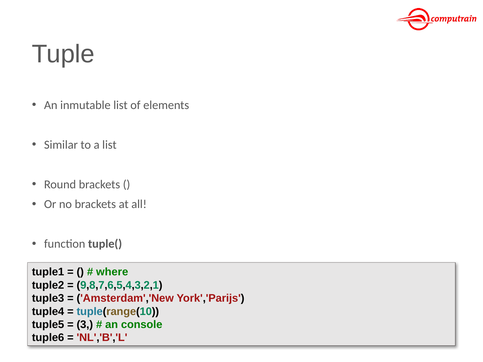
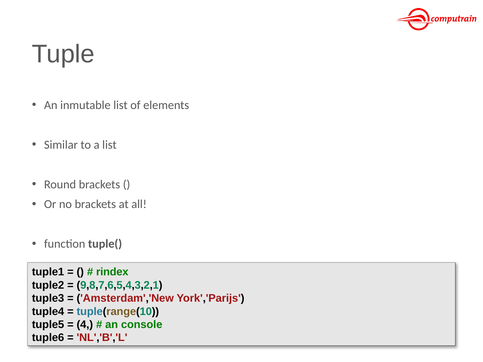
where: where -> rindex
3: 3 -> 4
